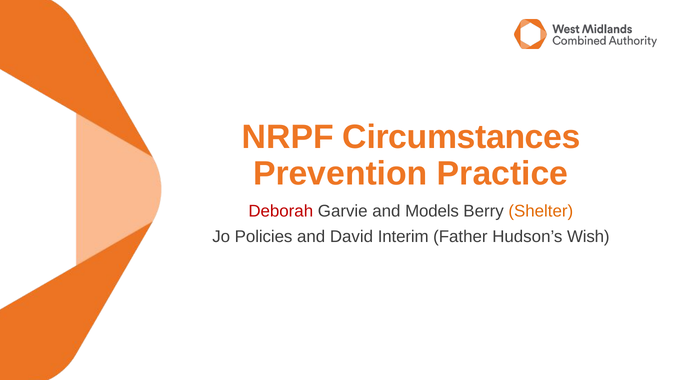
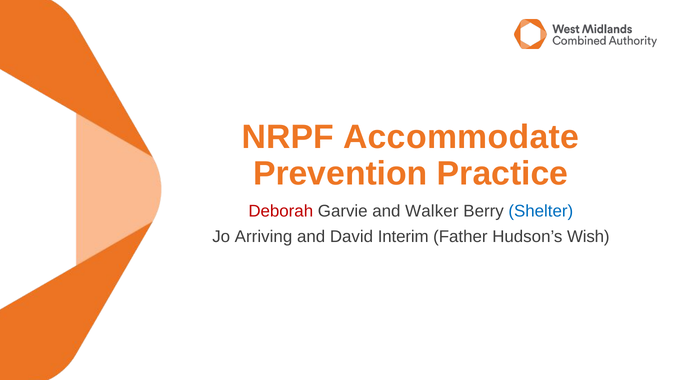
Circumstances: Circumstances -> Accommodate
Models: Models -> Walker
Shelter colour: orange -> blue
Policies: Policies -> Arriving
